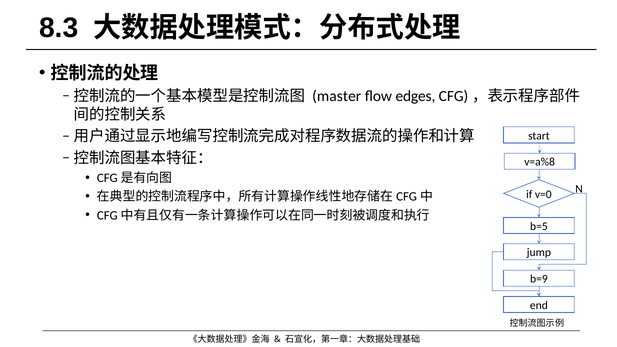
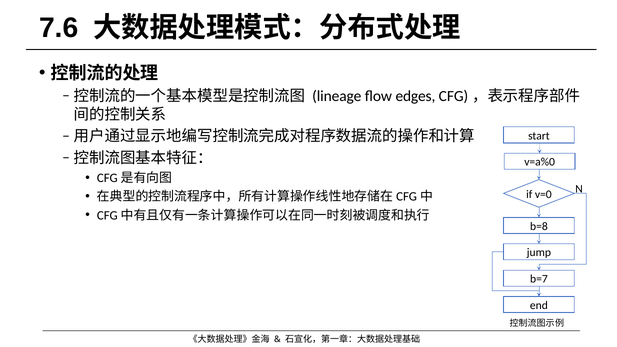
8.3: 8.3 -> 7.6
master: master -> lineage
v=a%8: v=a%8 -> v=a%0
b=5: b=5 -> b=8
b=9: b=9 -> b=7
